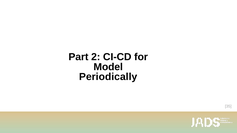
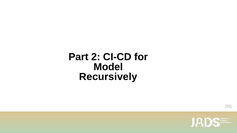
Periodically: Periodically -> Recursively
